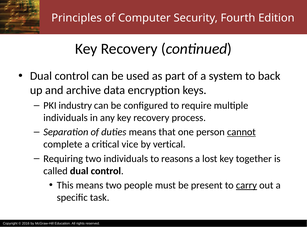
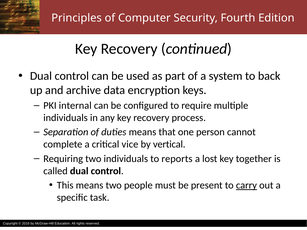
industry: industry -> internal
cannot underline: present -> none
reasons: reasons -> reports
